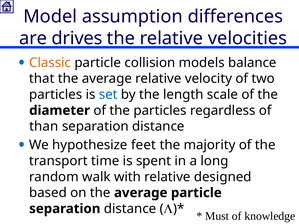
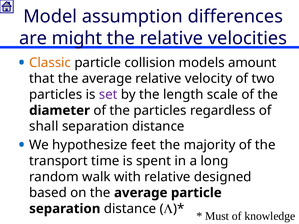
drives: drives -> might
balance: balance -> amount
set colour: blue -> purple
than: than -> shall
